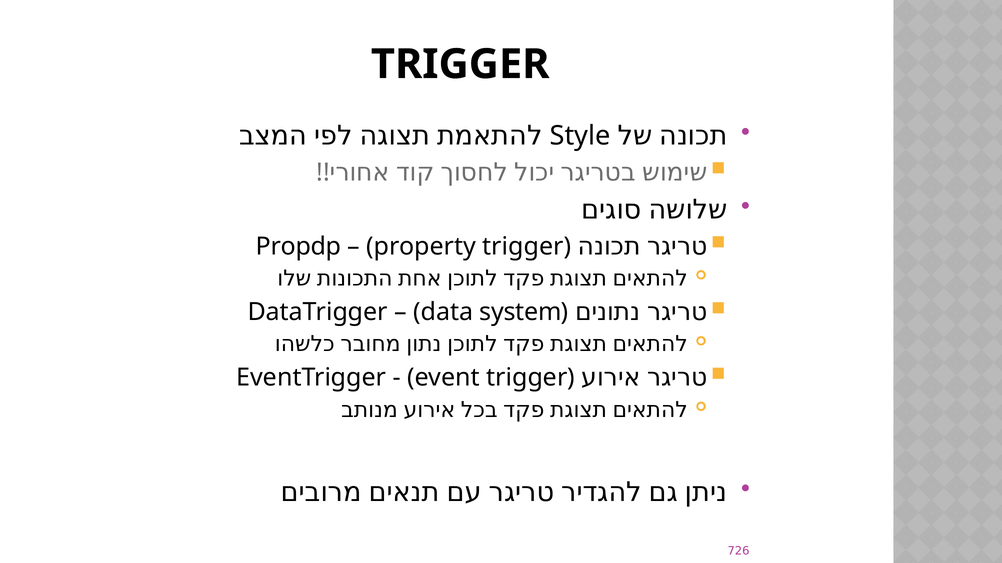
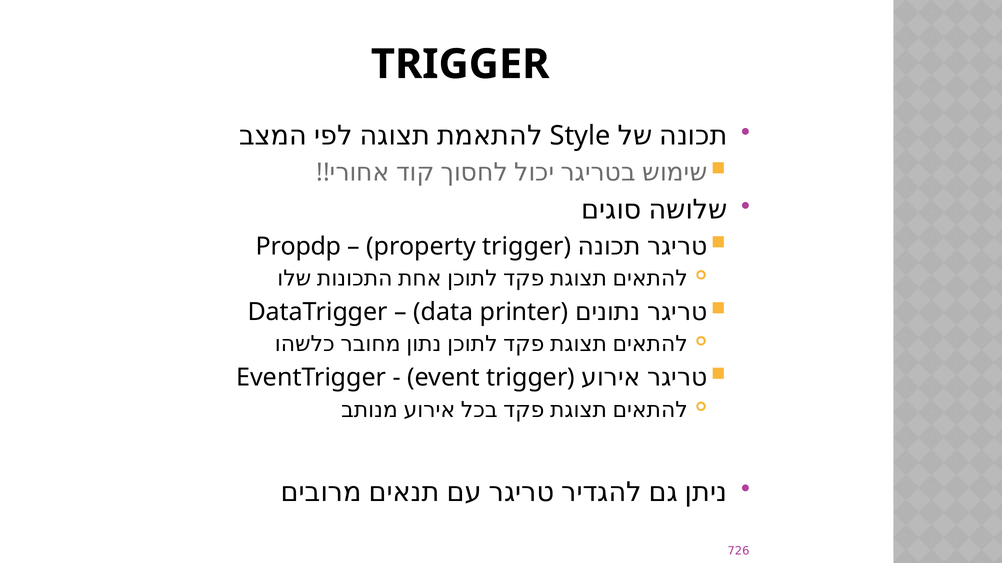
system: system -> printer
